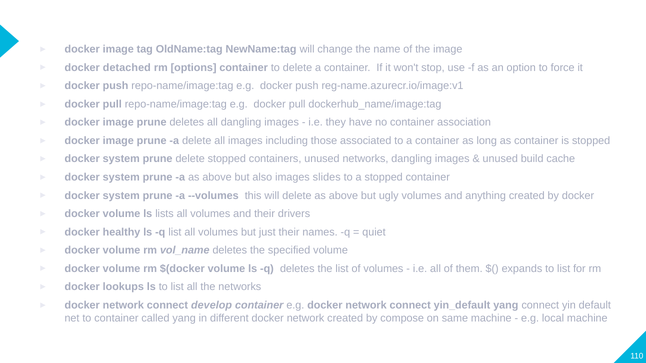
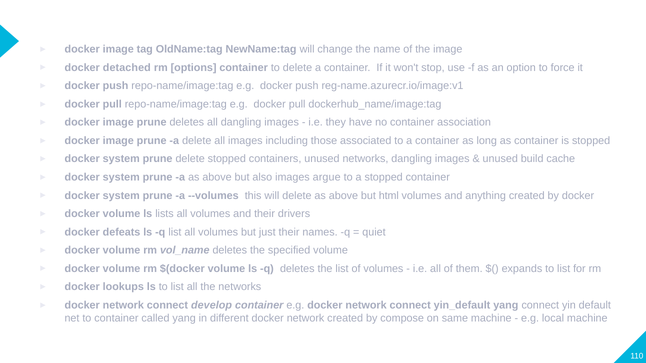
slides: slides -> argue
ugly: ugly -> html
healthy: healthy -> defeats
